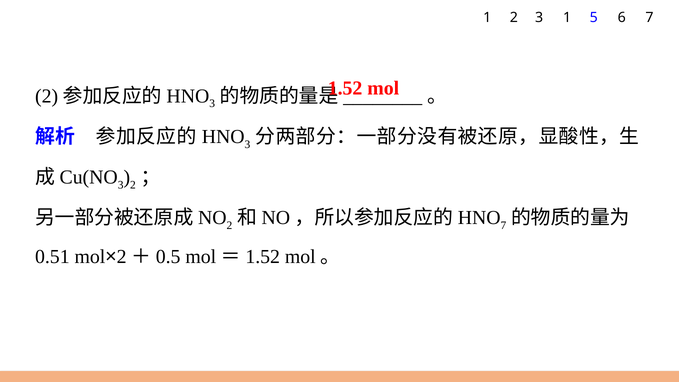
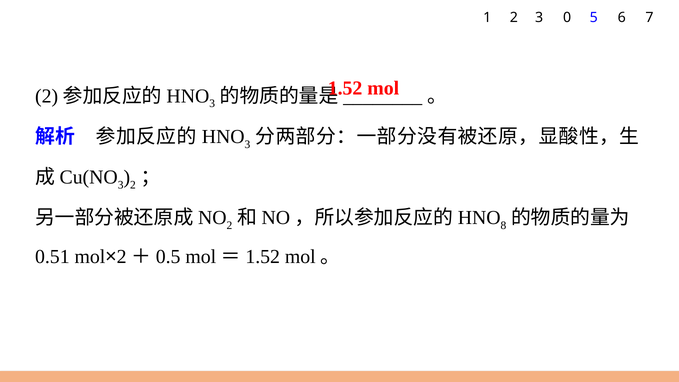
3 1: 1 -> 0
7 at (503, 225): 7 -> 8
